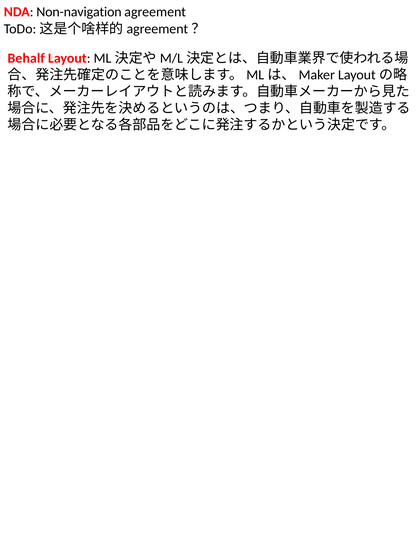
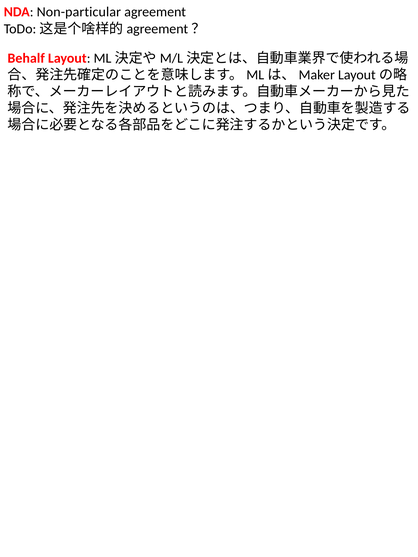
Non-navigation: Non-navigation -> Non-particular
